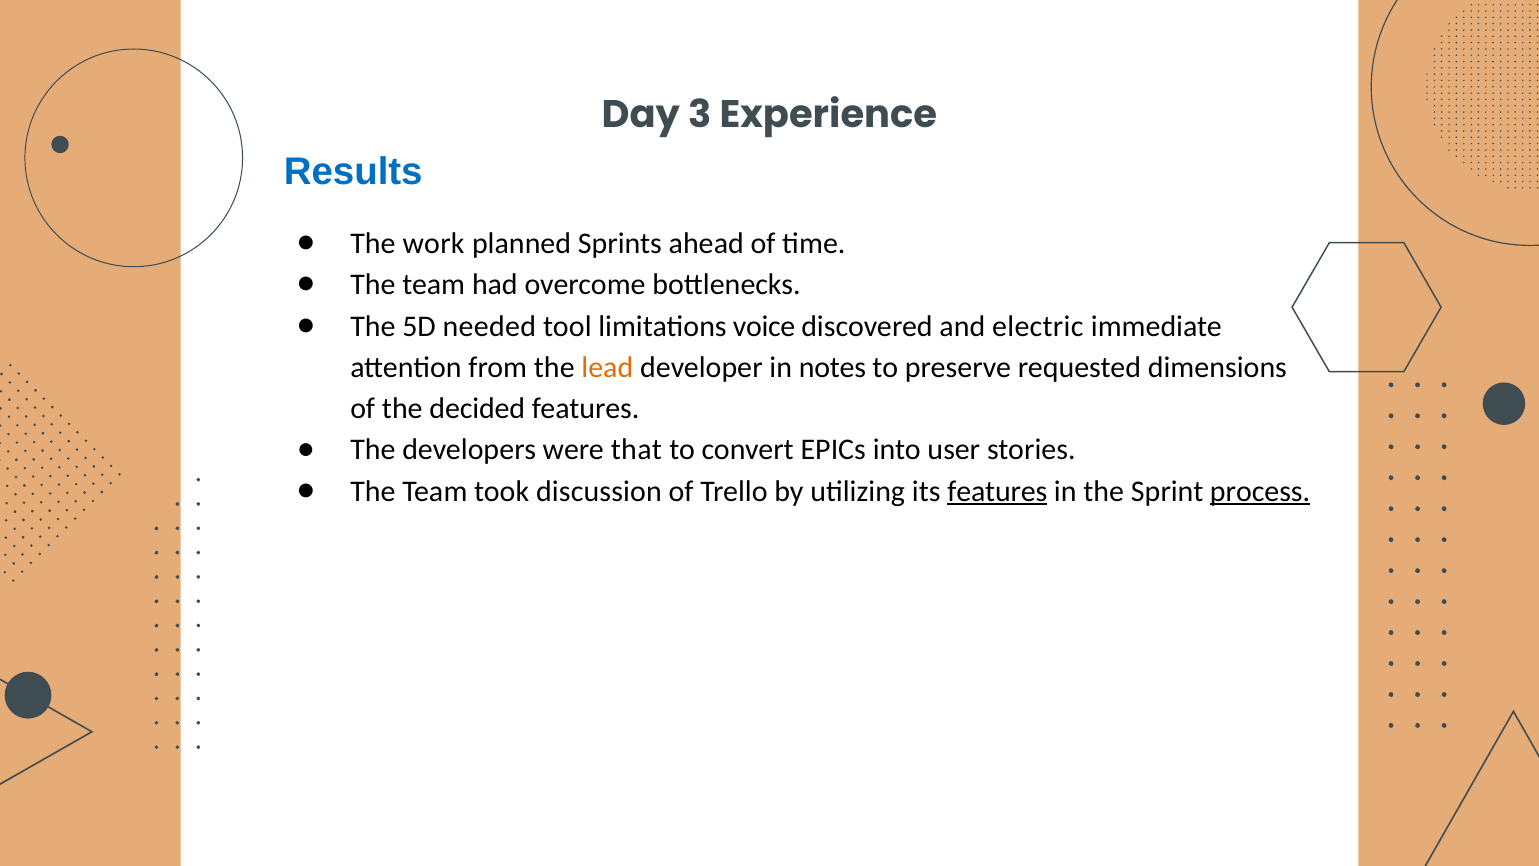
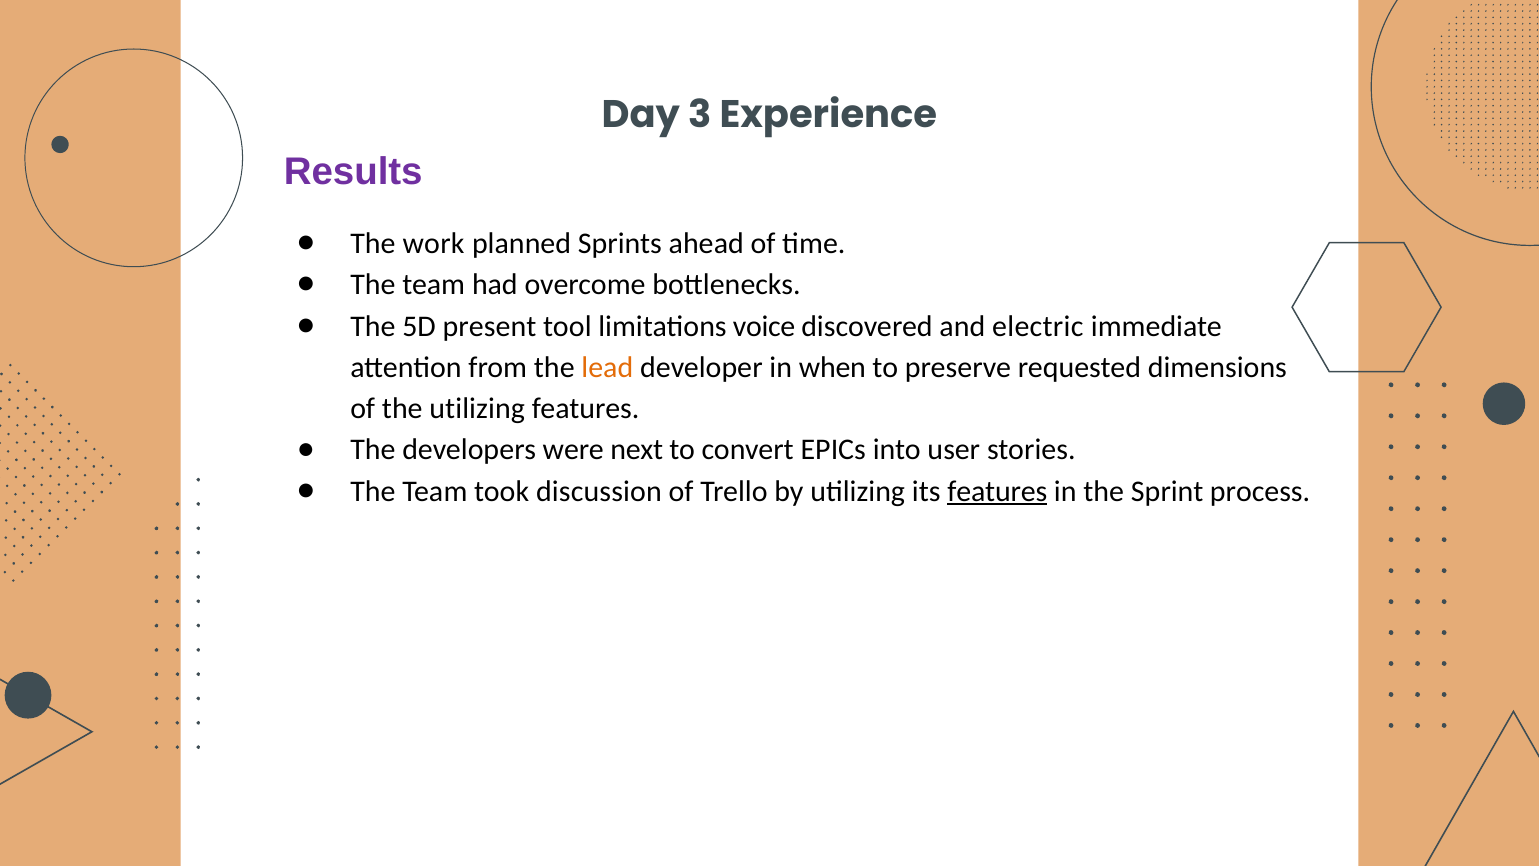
Results colour: blue -> purple
needed: needed -> present
notes: notes -> when
the decided: decided -> utilizing
that: that -> next
process underline: present -> none
